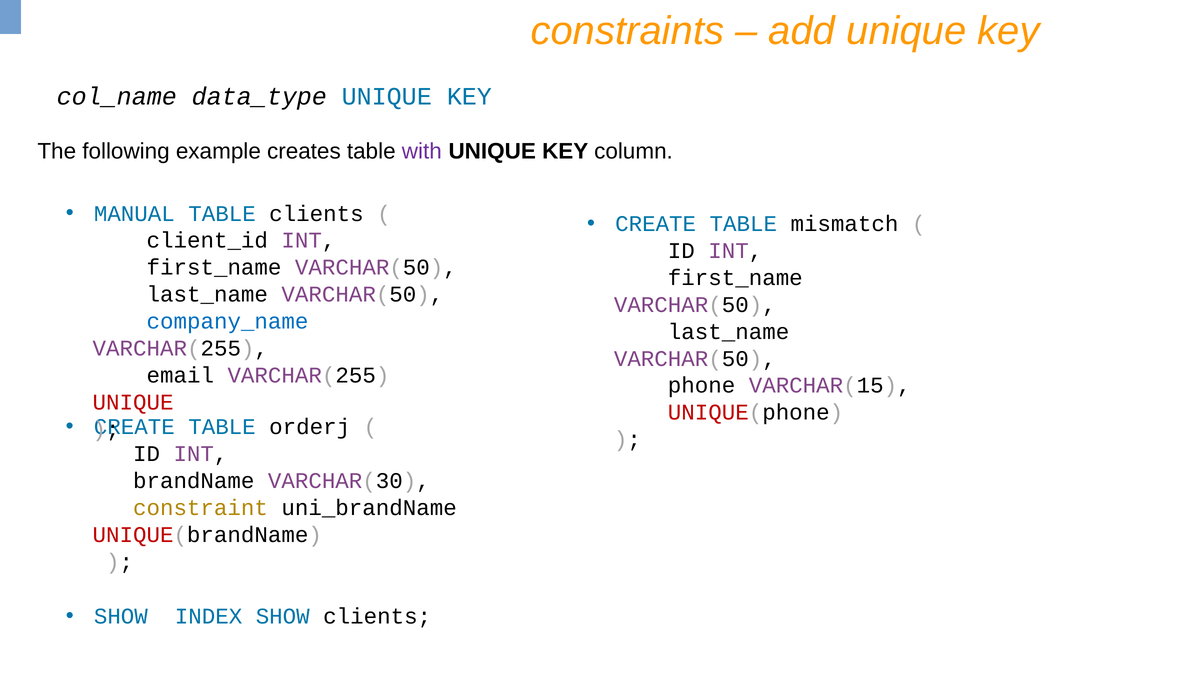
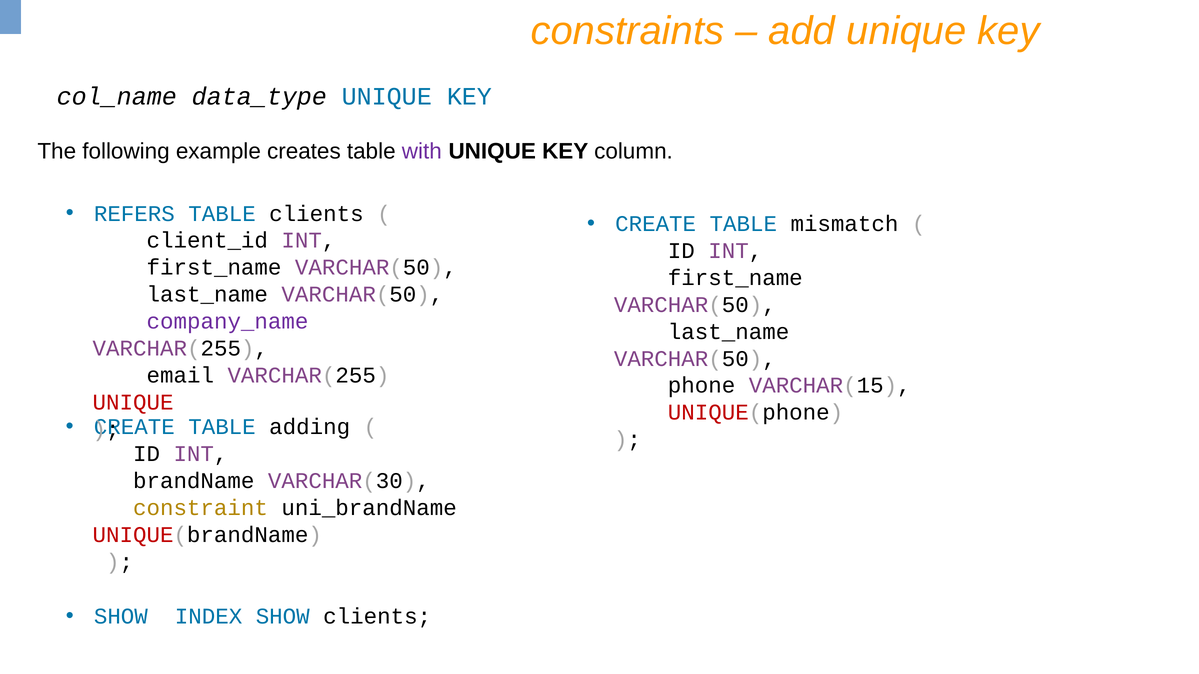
MANUAL: MANUAL -> REFERS
company_name colour: blue -> purple
orderj: orderj -> adding
